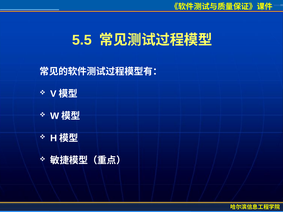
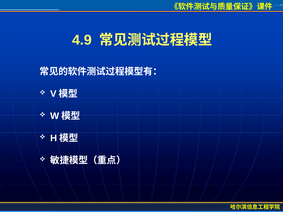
5.5: 5.5 -> 4.9
